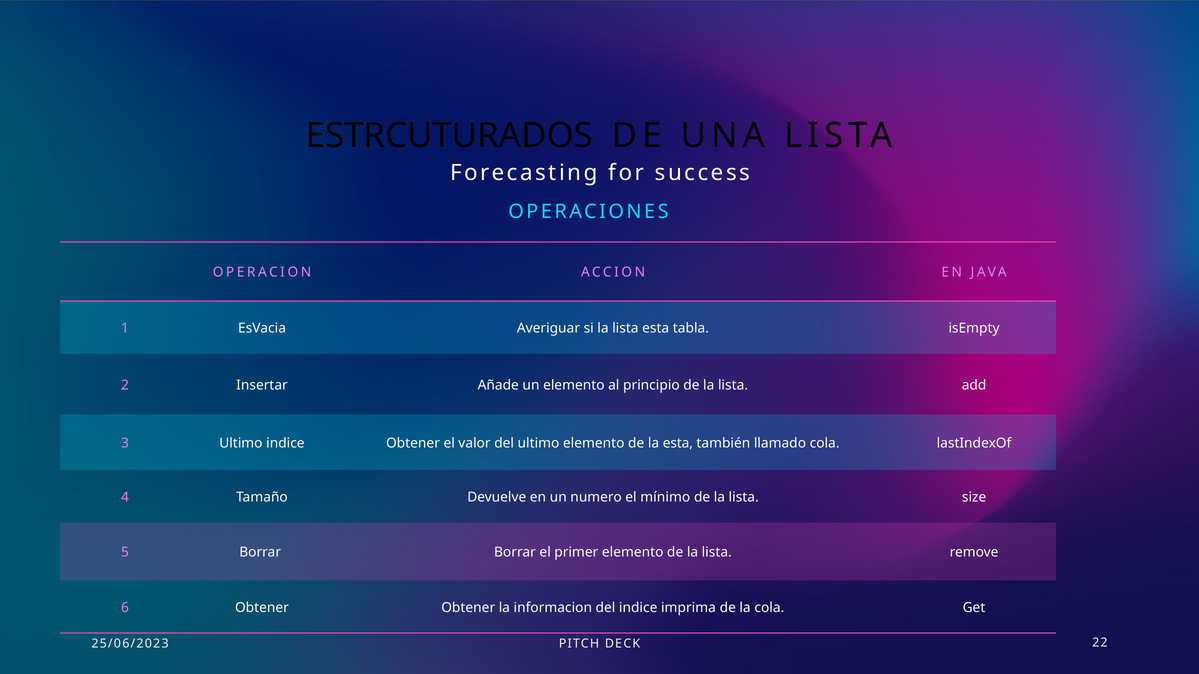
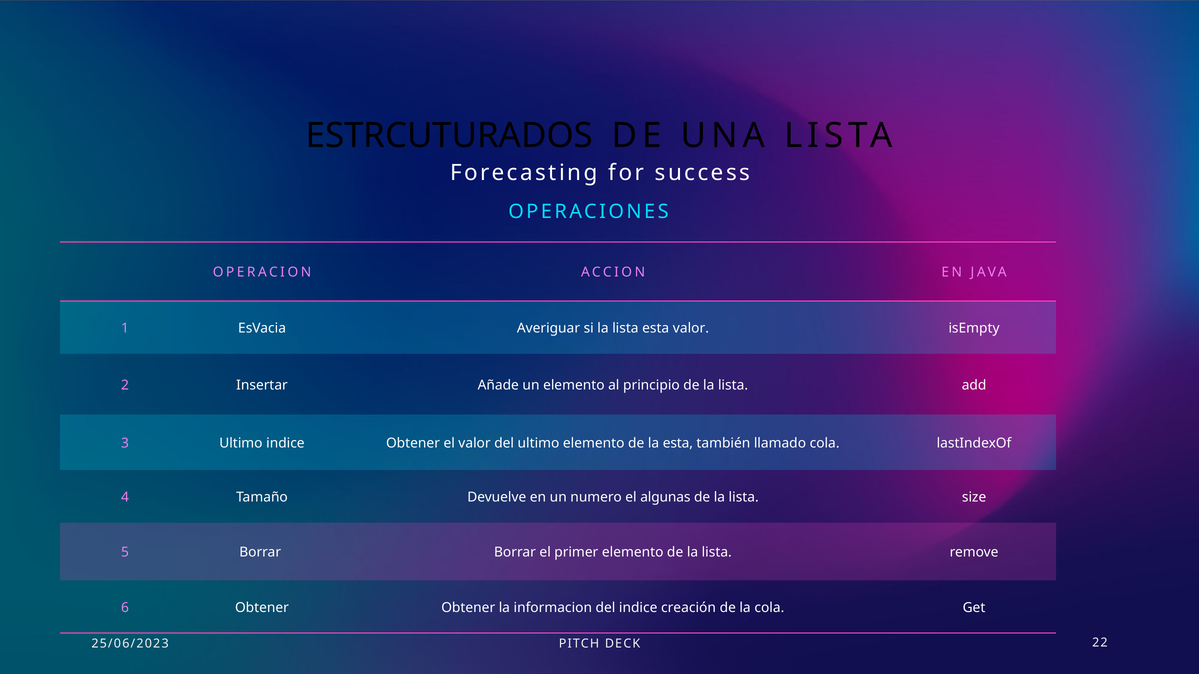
esta tabla: tabla -> valor
mínimo: mínimo -> algunas
imprima: imprima -> creación
